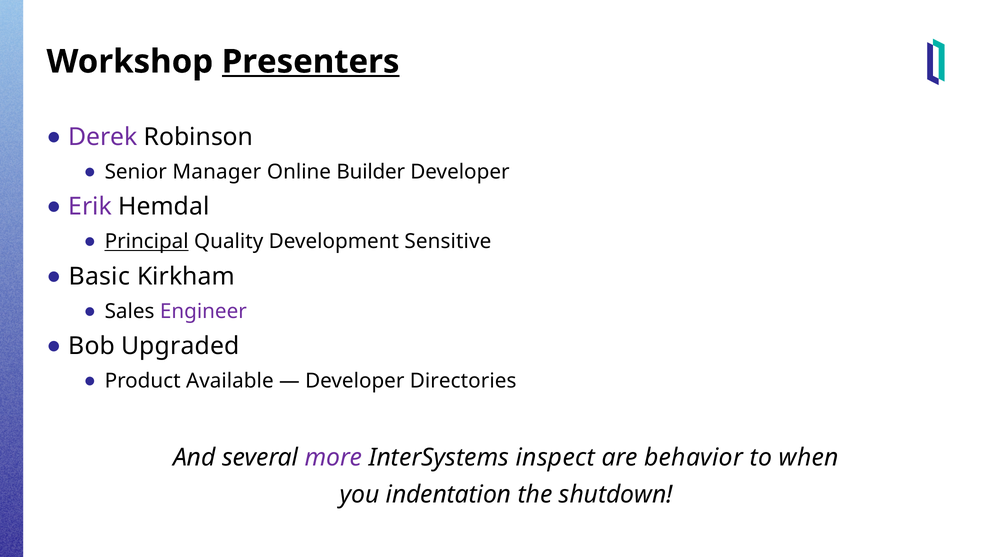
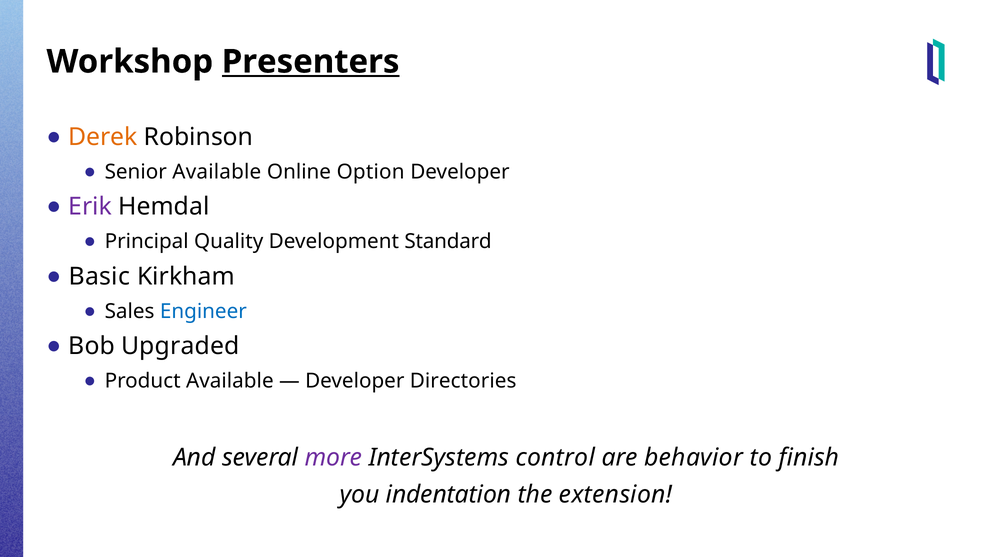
Derek colour: purple -> orange
Senior Manager: Manager -> Available
Builder: Builder -> Option
Principal underline: present -> none
Sensitive: Sensitive -> Standard
Engineer colour: purple -> blue
inspect: inspect -> control
when: when -> finish
shutdown: shutdown -> extension
